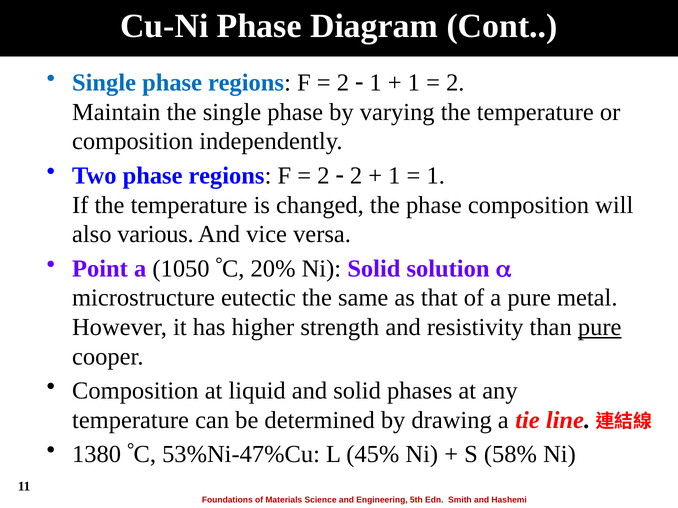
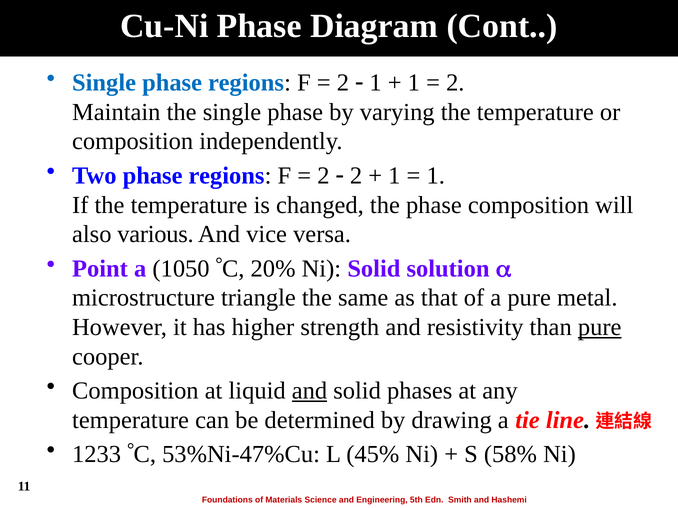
eutectic: eutectic -> triangle
and at (310, 391) underline: none -> present
1380: 1380 -> 1233
